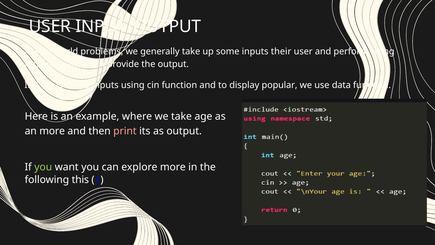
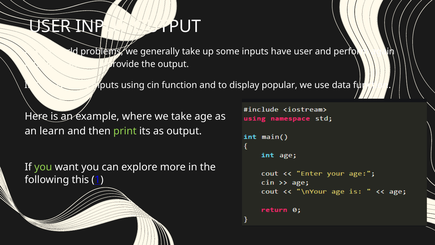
their: their -> have
perform using: using -> again
an more: more -> learn
print colour: pink -> light green
